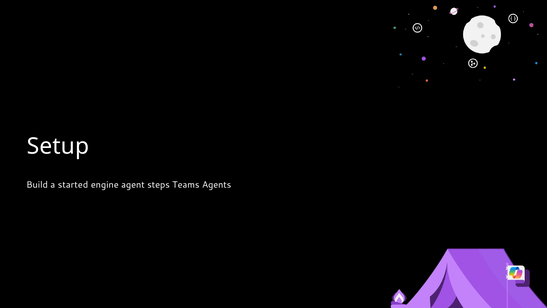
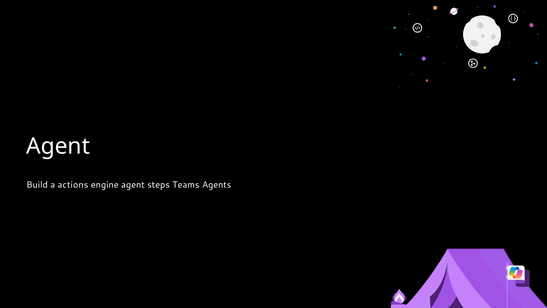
Setup at (58, 146): Setup -> Agent
started: started -> actions
